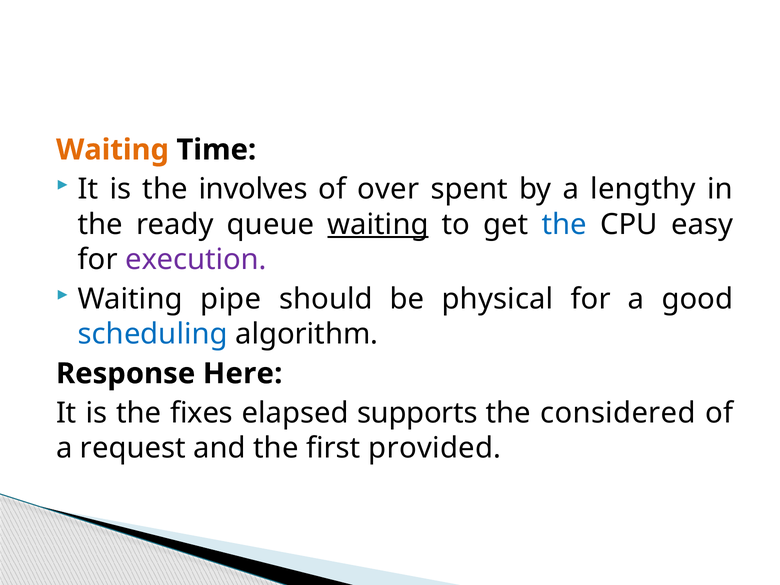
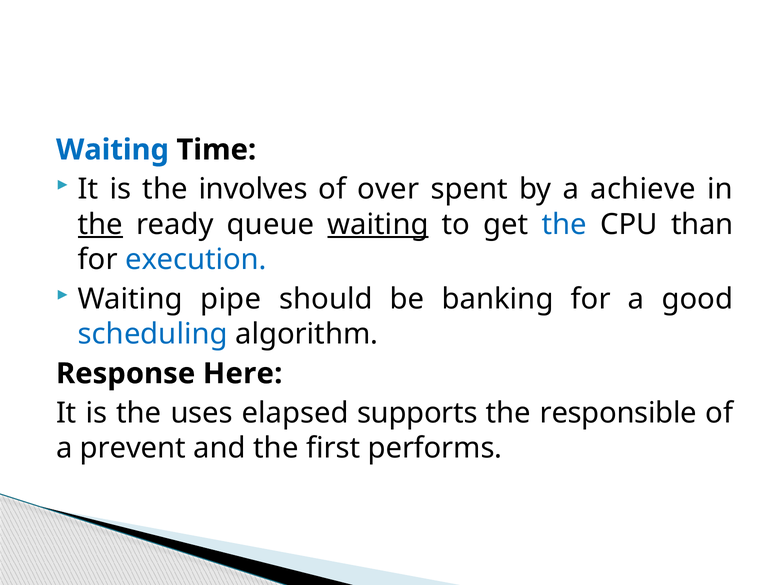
Waiting at (113, 150) colour: orange -> blue
lengthy: lengthy -> achieve
the at (100, 224) underline: none -> present
easy: easy -> than
execution colour: purple -> blue
physical: physical -> banking
fixes: fixes -> uses
considered: considered -> responsible
request: request -> prevent
provided: provided -> performs
